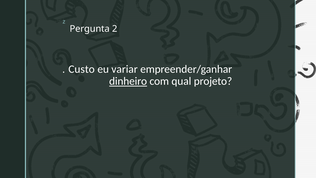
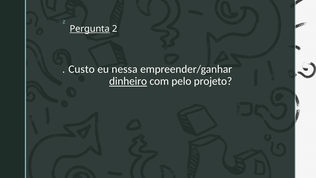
Pergunta underline: none -> present
variar: variar -> nessa
qual: qual -> pelo
